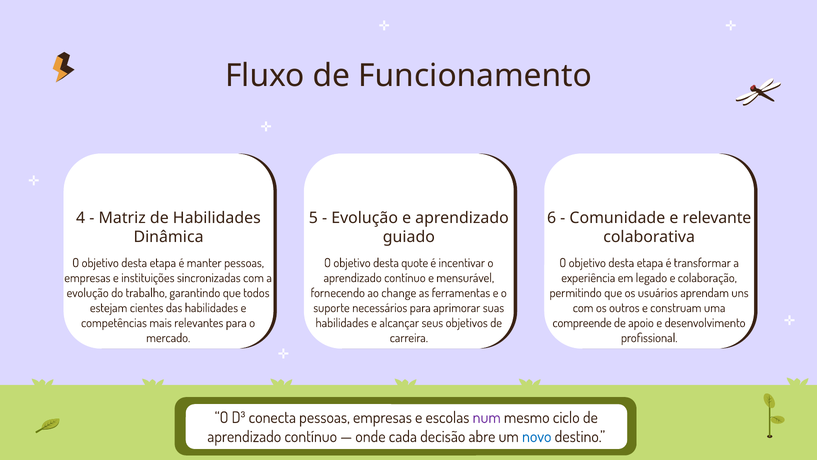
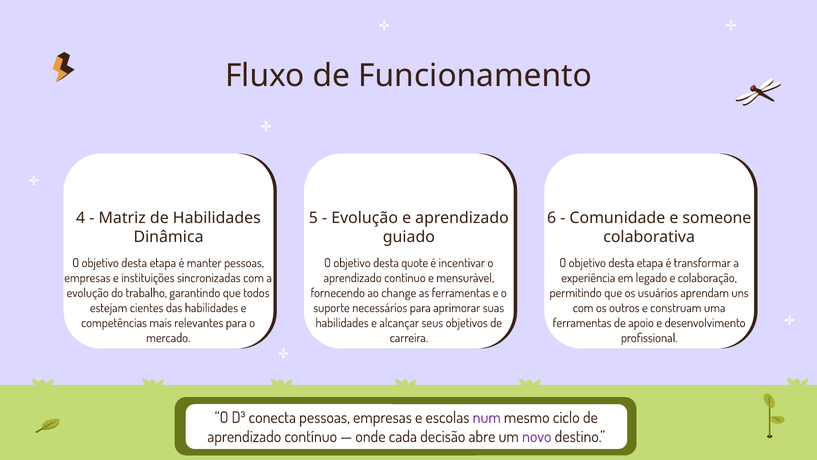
relevante: relevante -> someone
compreende at (582, 323): compreende -> ferramentas
novo colour: blue -> purple
